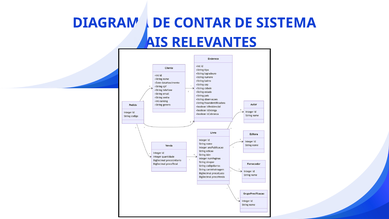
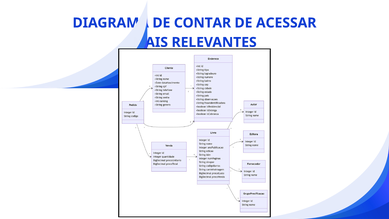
SISTEMA: SISTEMA -> ACESSAR
